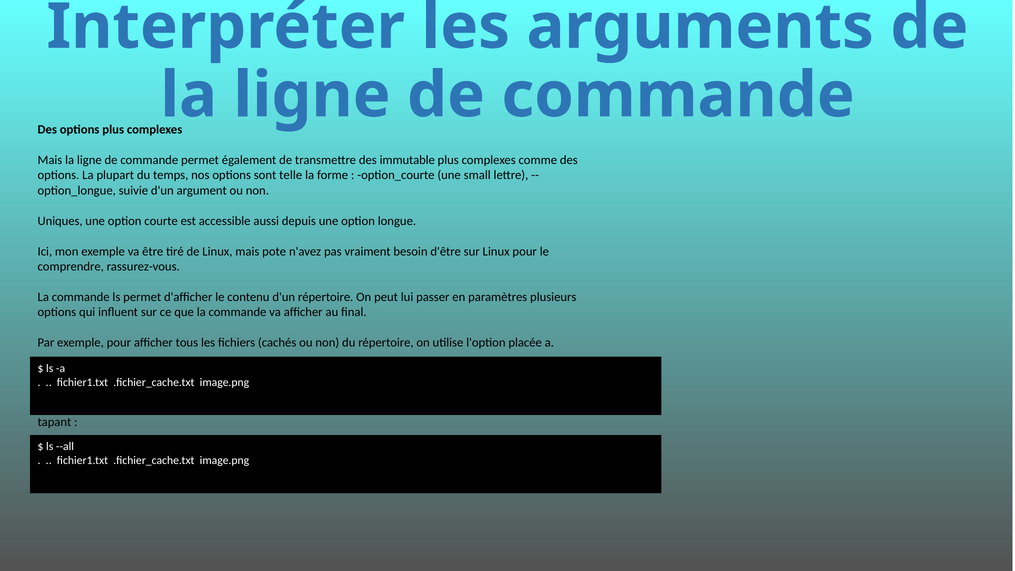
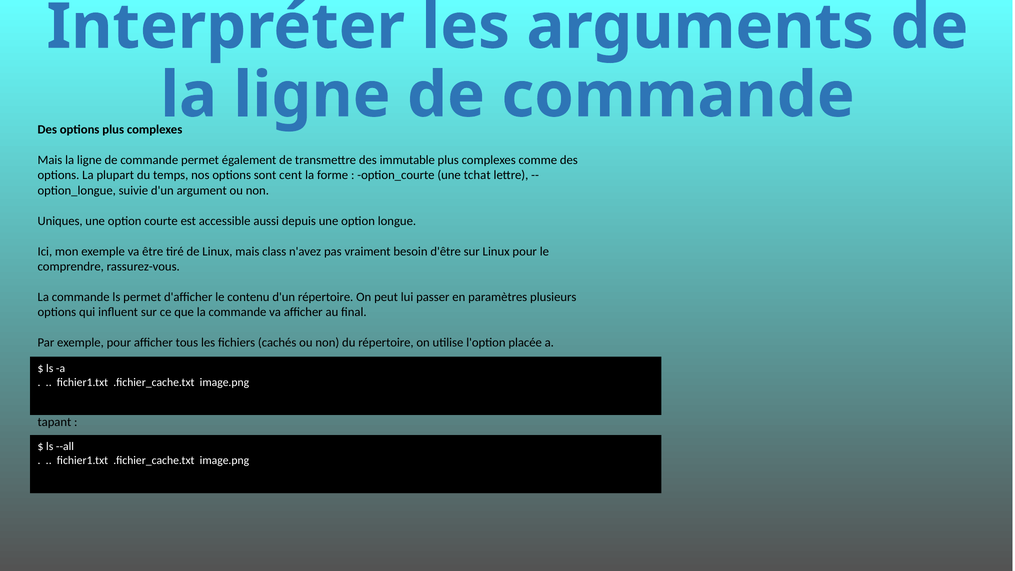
telle: telle -> cent
small: small -> tchat
pote: pote -> class
